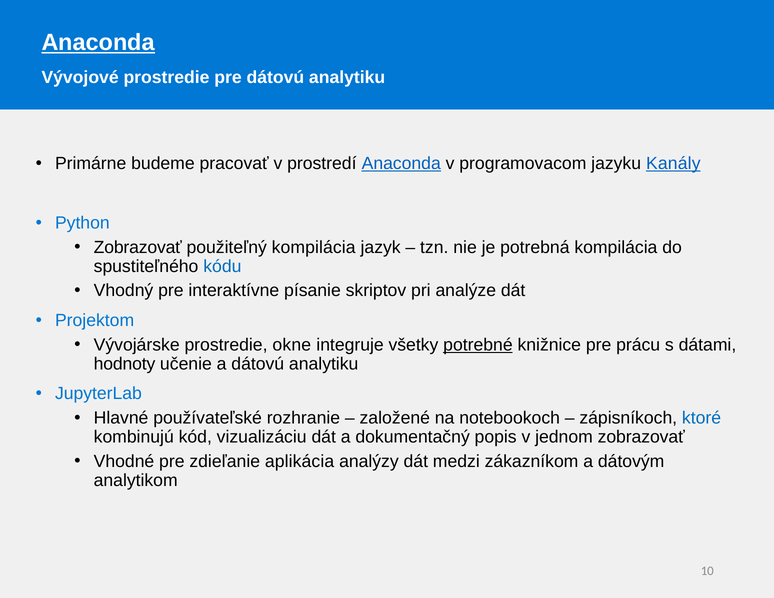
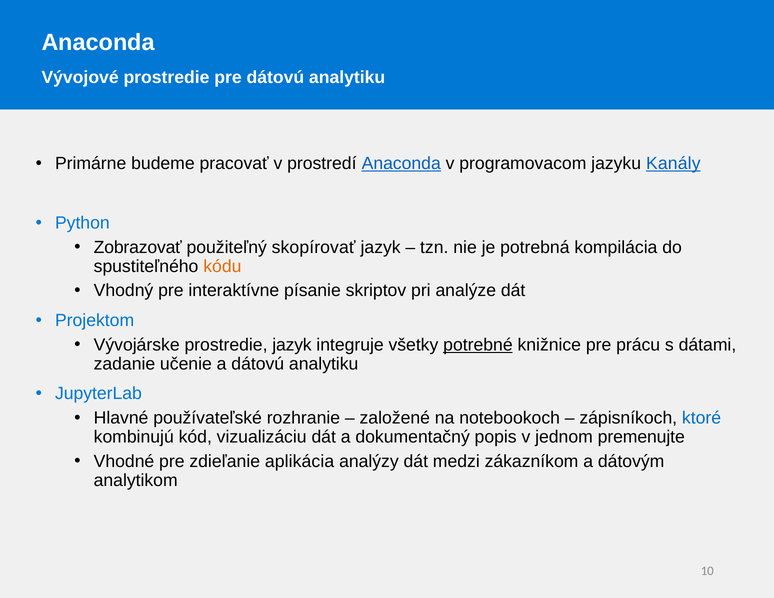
Anaconda at (98, 43) underline: present -> none
použiteľný kompilácia: kompilácia -> skopírovať
kódu colour: blue -> orange
prostredie okne: okne -> jazyk
hodnoty: hodnoty -> zadanie
jednom zobrazovať: zobrazovať -> premenujte
